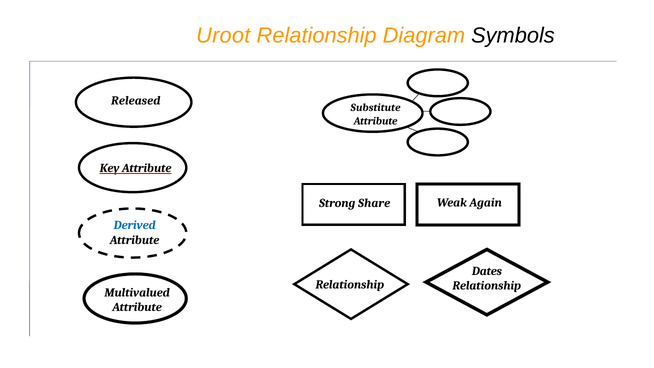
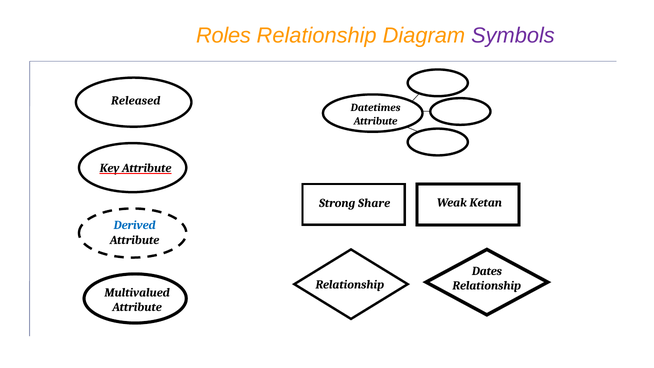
Uroot: Uroot -> Roles
Symbols colour: black -> purple
Substitute: Substitute -> Datetimes
Again: Again -> Ketan
